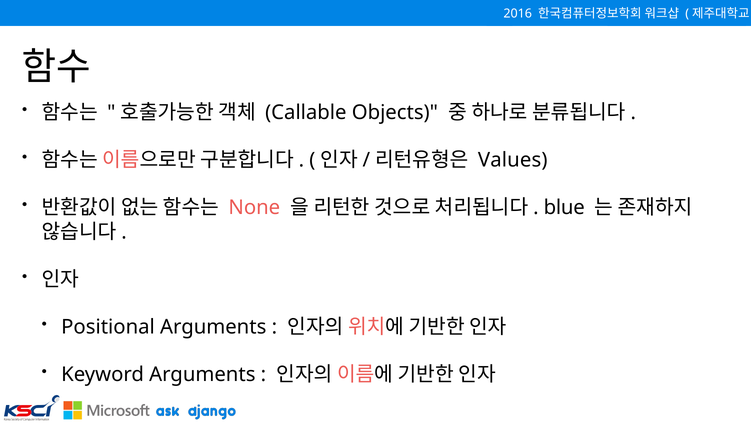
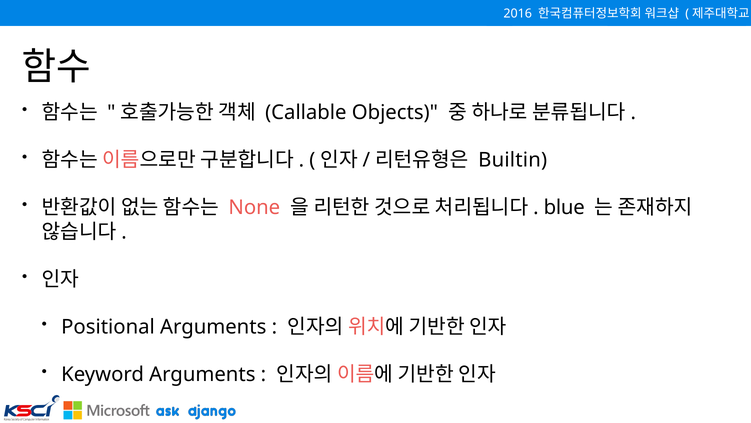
Values: Values -> Builtin
